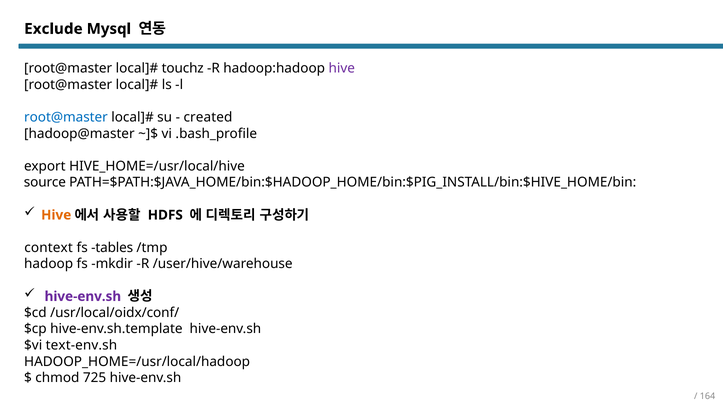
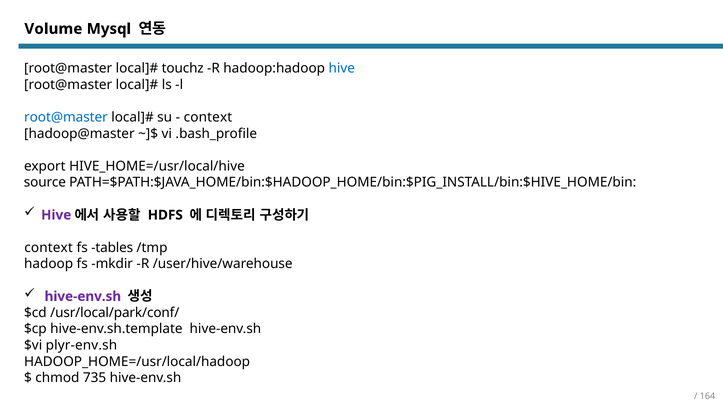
Exclude: Exclude -> Volume
hive at (342, 68) colour: purple -> blue
created at (208, 117): created -> context
Hive at (56, 215) colour: orange -> purple
/usr/local/oidx/conf/: /usr/local/oidx/conf/ -> /usr/local/park/conf/
text-env.sh: text-env.sh -> plyr-env.sh
725: 725 -> 735
